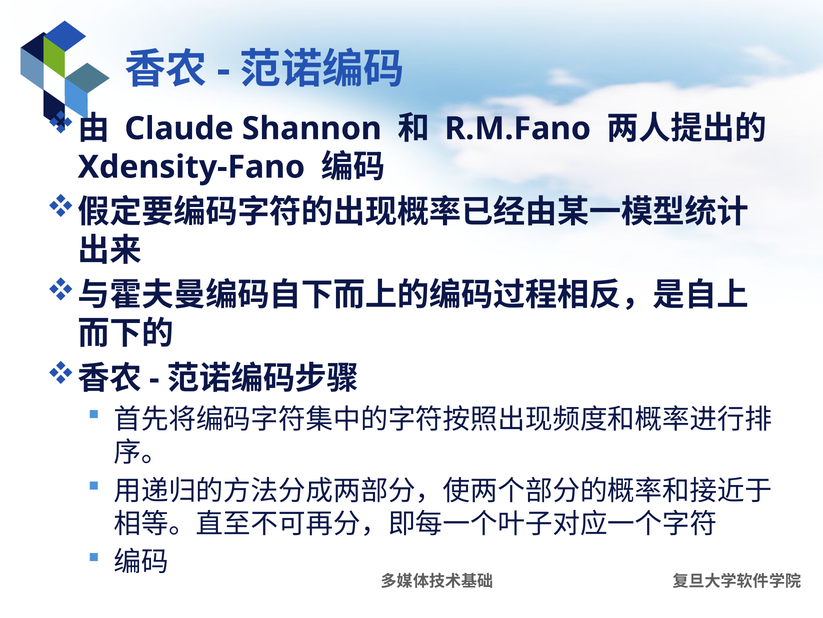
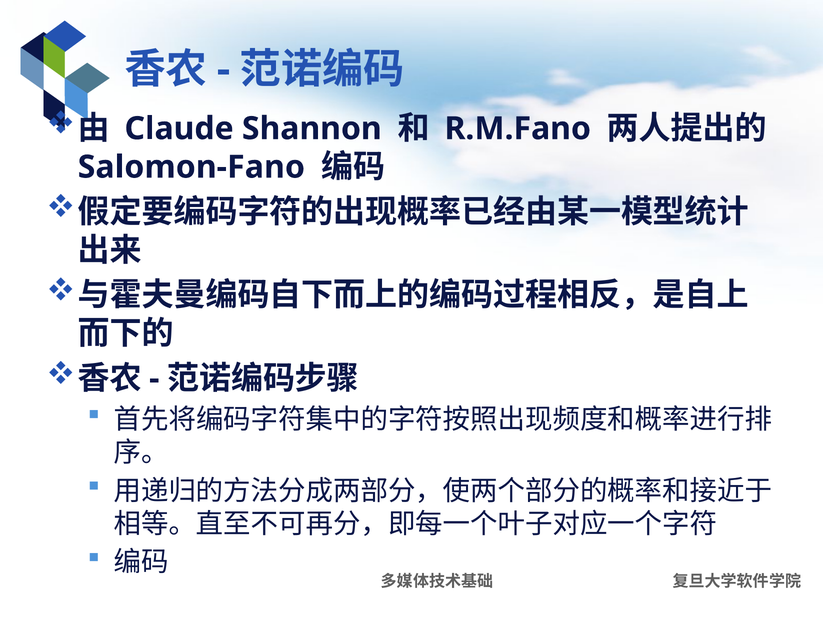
Xdensity-Fano: Xdensity-Fano -> Salomon-Fano
